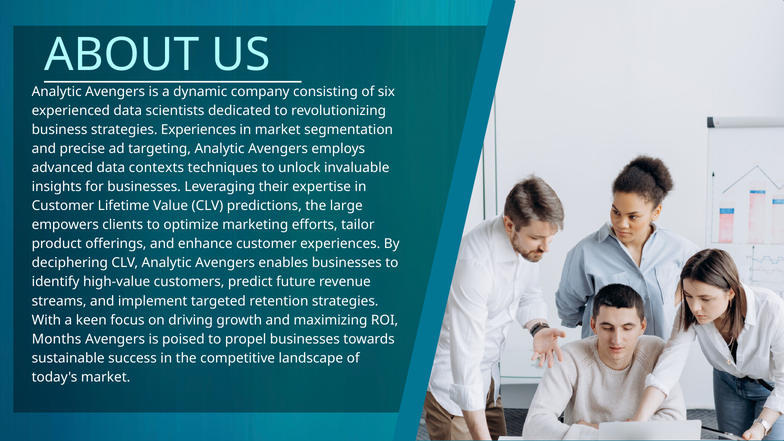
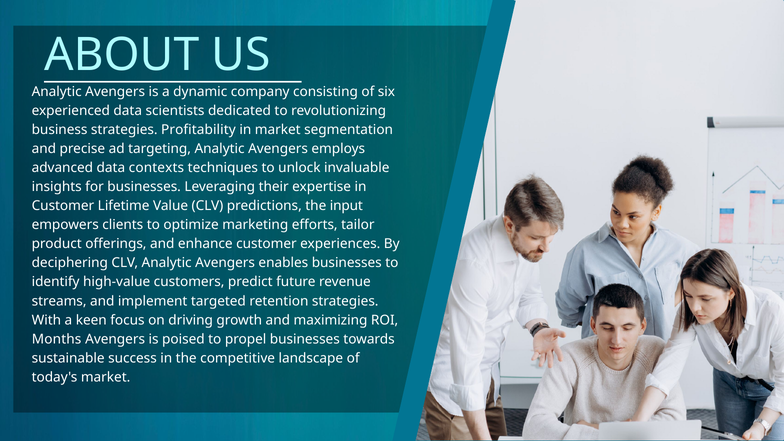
strategies Experiences: Experiences -> Profitability
large: large -> input
